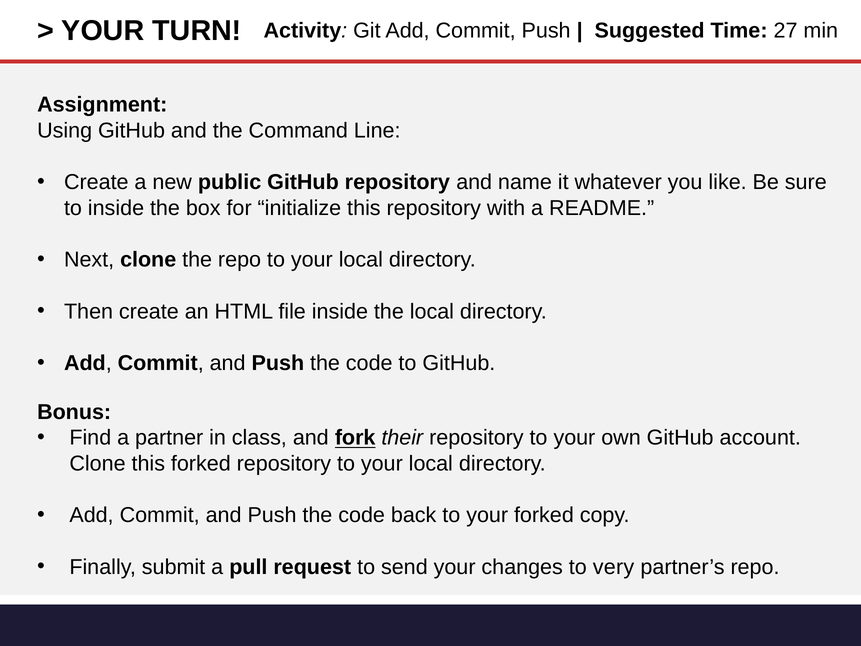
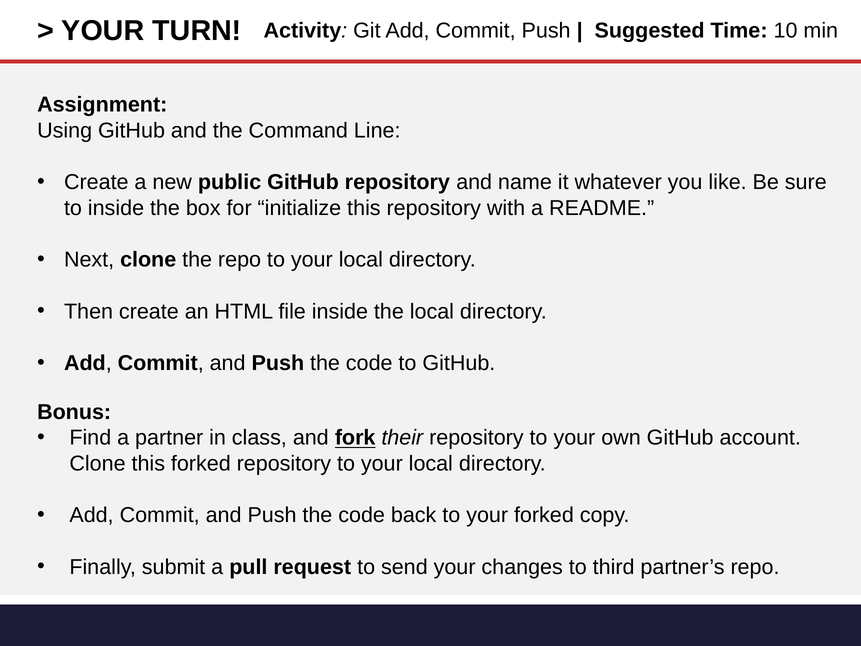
27: 27 -> 10
very: very -> third
